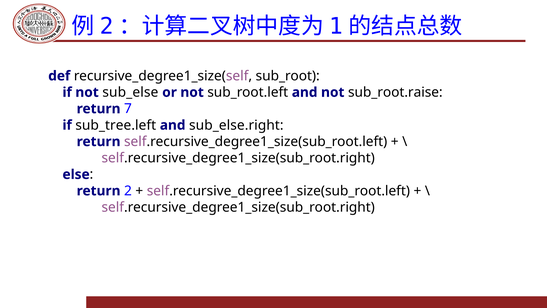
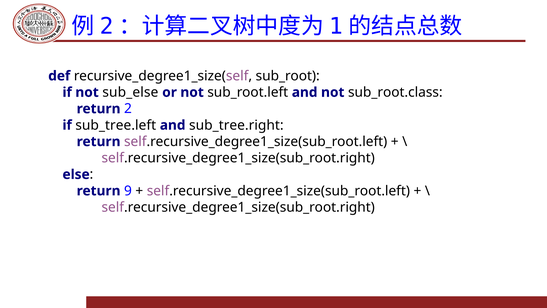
sub_root.raise: sub_root.raise -> sub_root.class
return 7: 7 -> 2
sub_else.right: sub_else.right -> sub_tree.right
return 2: 2 -> 9
